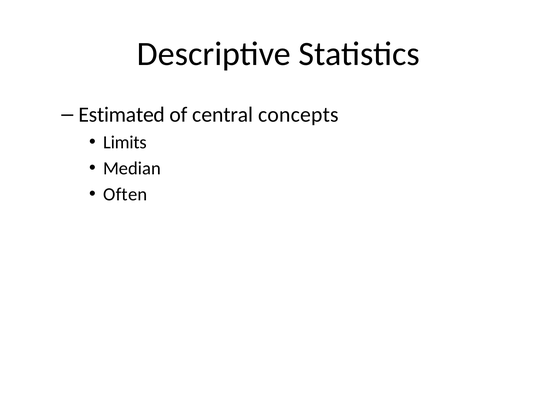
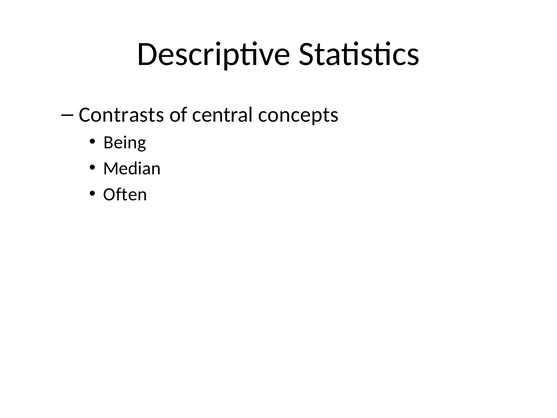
Estimated: Estimated -> Contrasts
Limits: Limits -> Being
